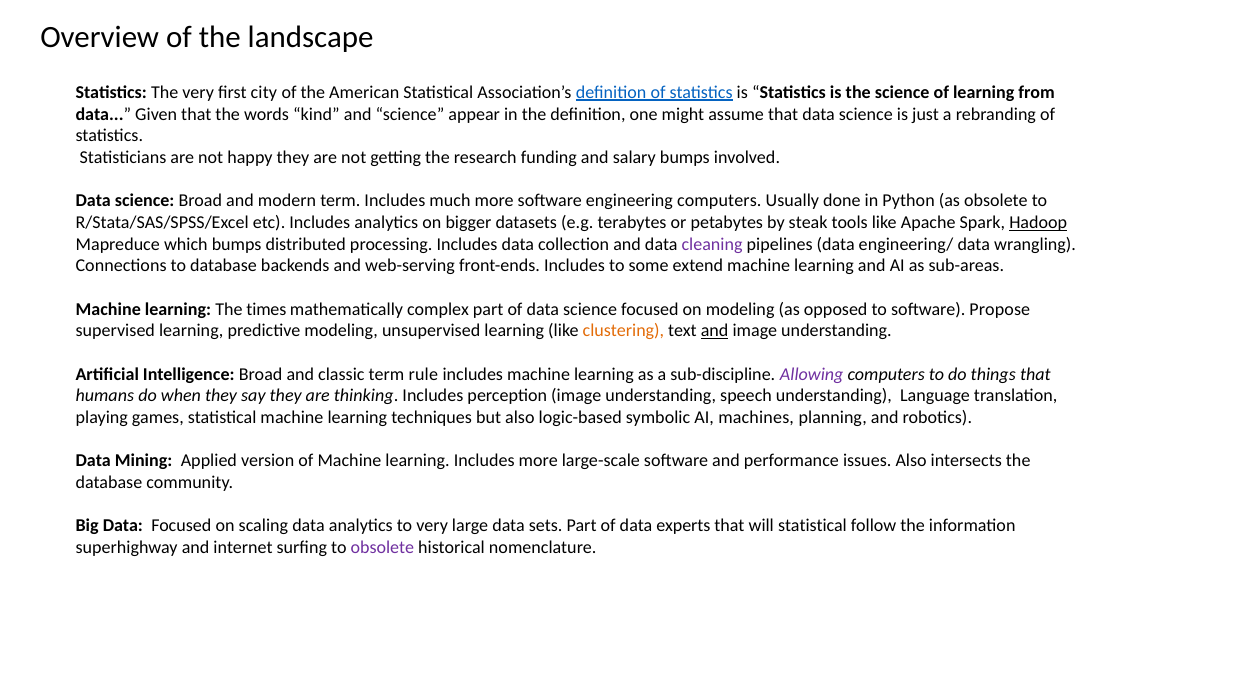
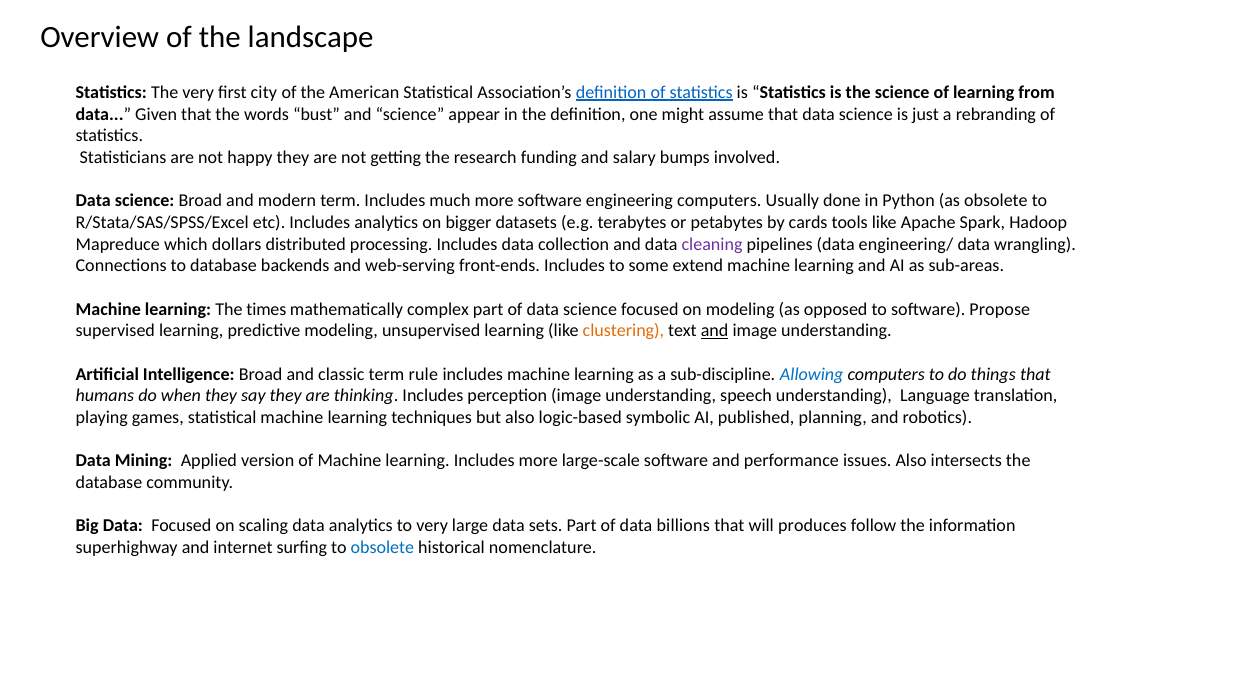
kind: kind -> bust
steak: steak -> cards
Hadoop underline: present -> none
which bumps: bumps -> dollars
Allowing colour: purple -> blue
machines: machines -> published
experts: experts -> billions
will statistical: statistical -> produces
obsolete at (382, 547) colour: purple -> blue
